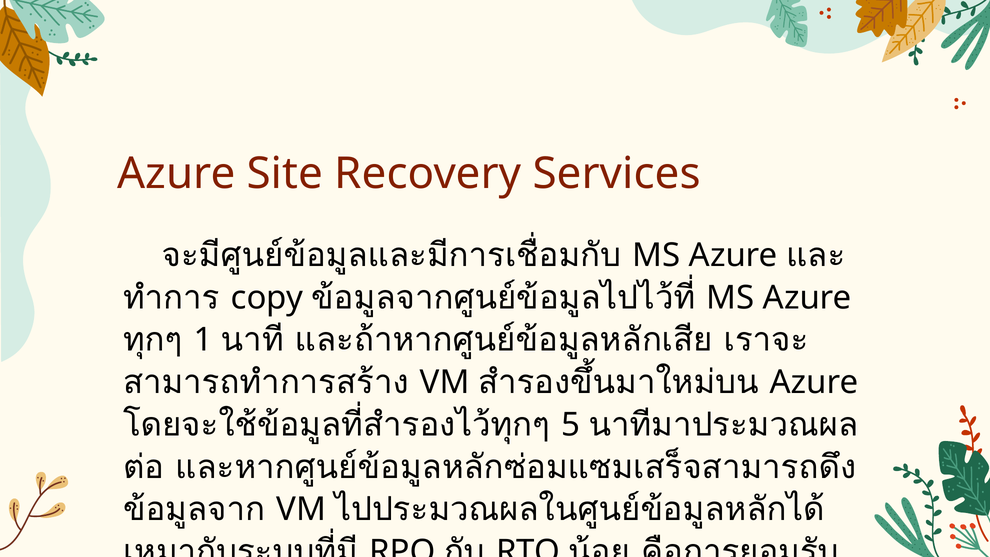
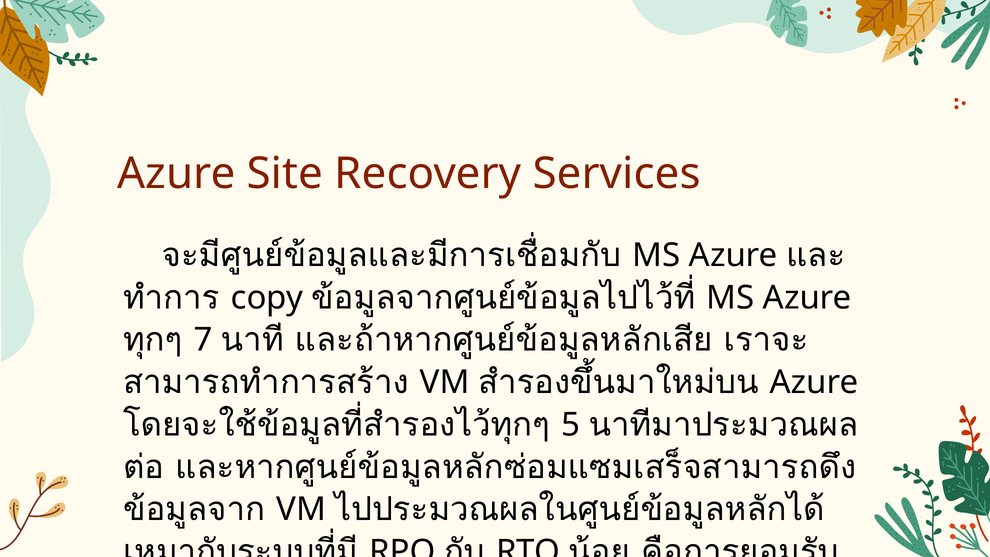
1: 1 -> 7
